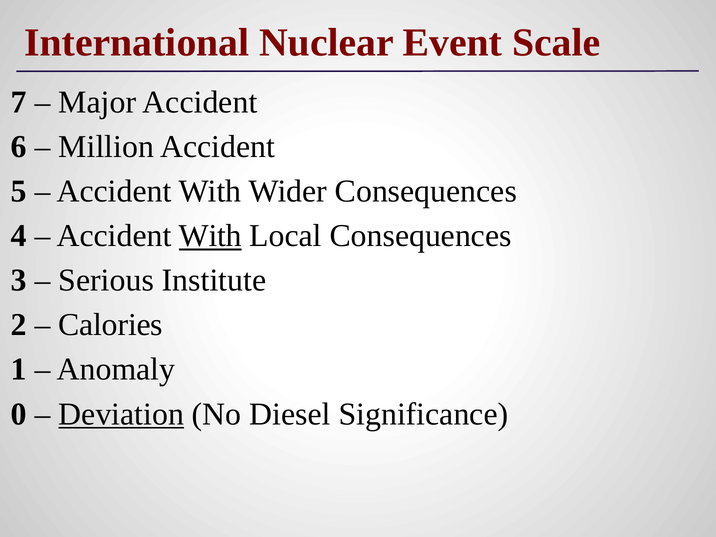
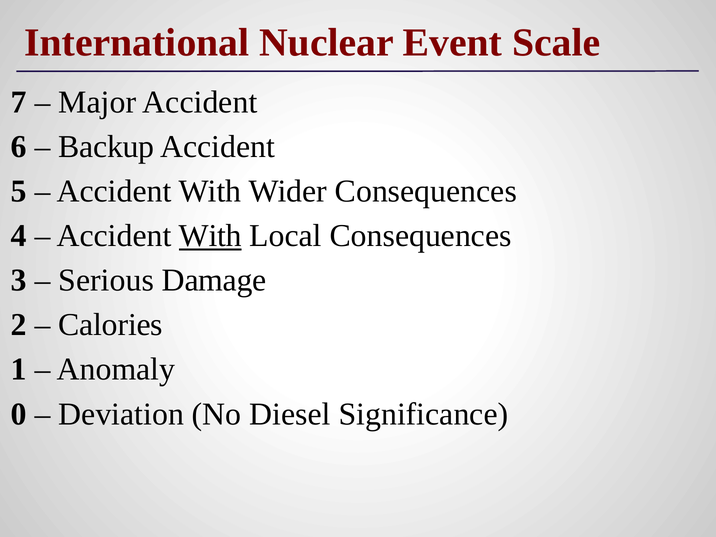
Million: Million -> Backup
Institute: Institute -> Damage
Deviation underline: present -> none
